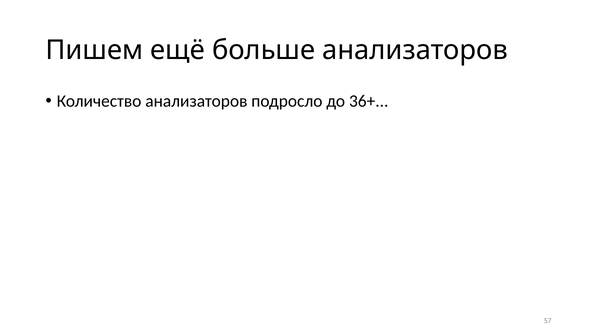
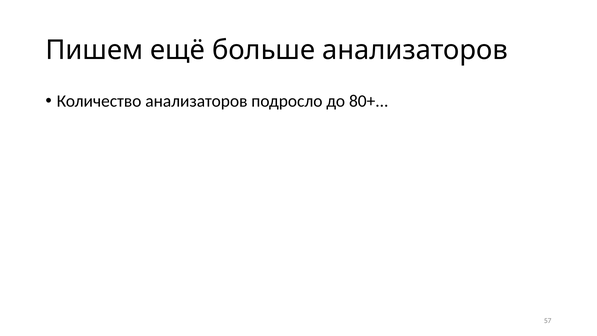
36+: 36+ -> 80+
